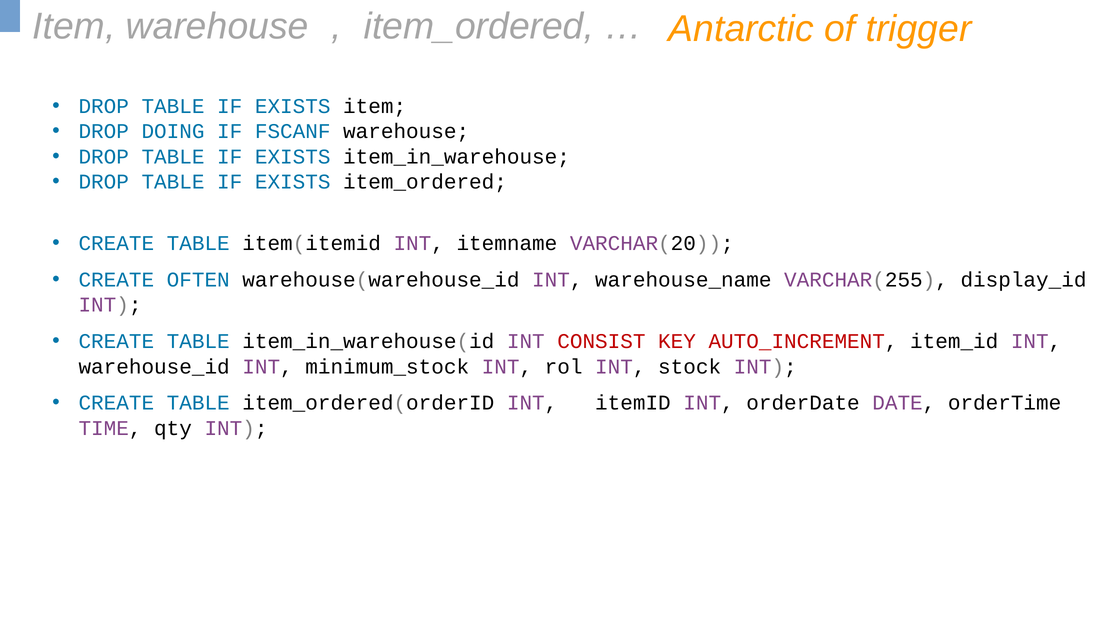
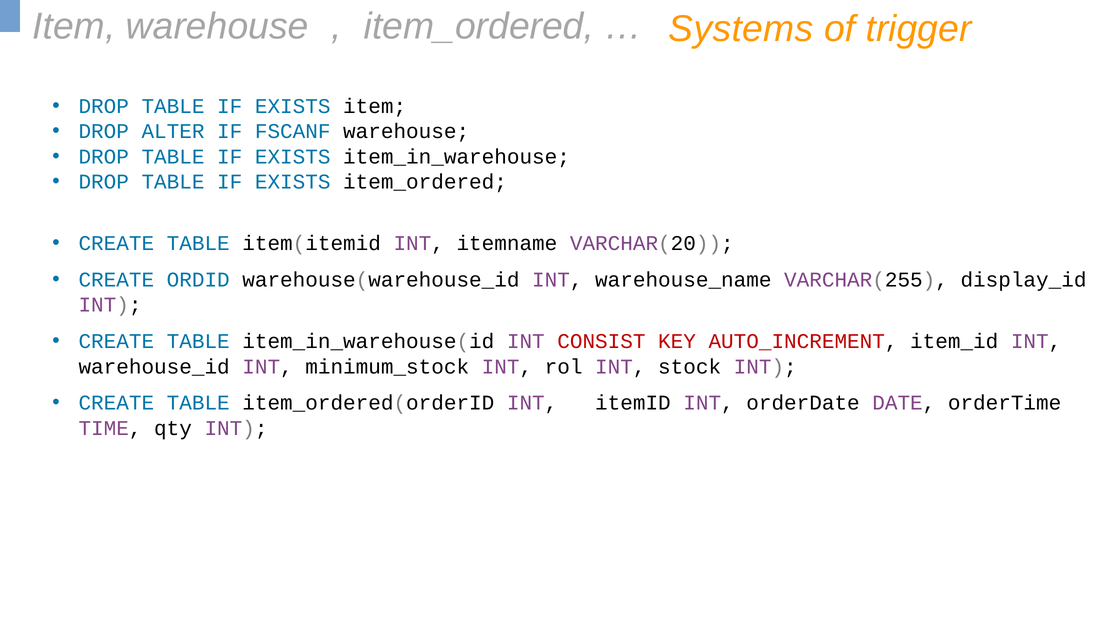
Antarctic: Antarctic -> Systems
DOING: DOING -> ALTER
OFTEN: OFTEN -> ORDID
